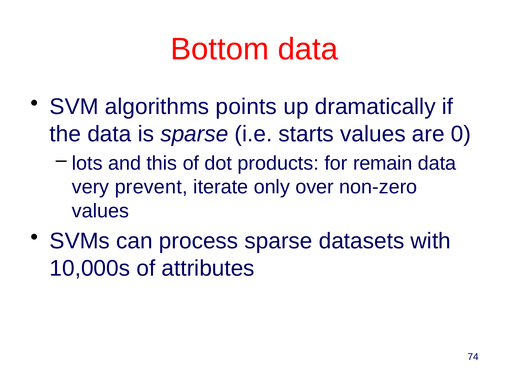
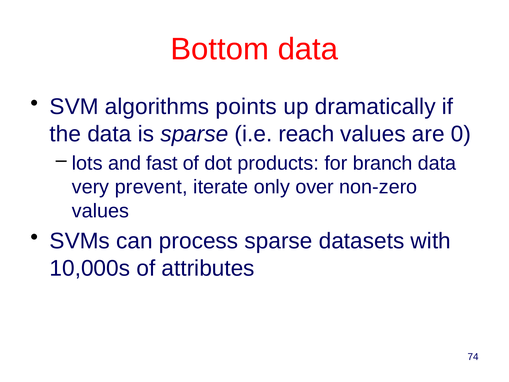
starts: starts -> reach
this: this -> fast
remain: remain -> branch
